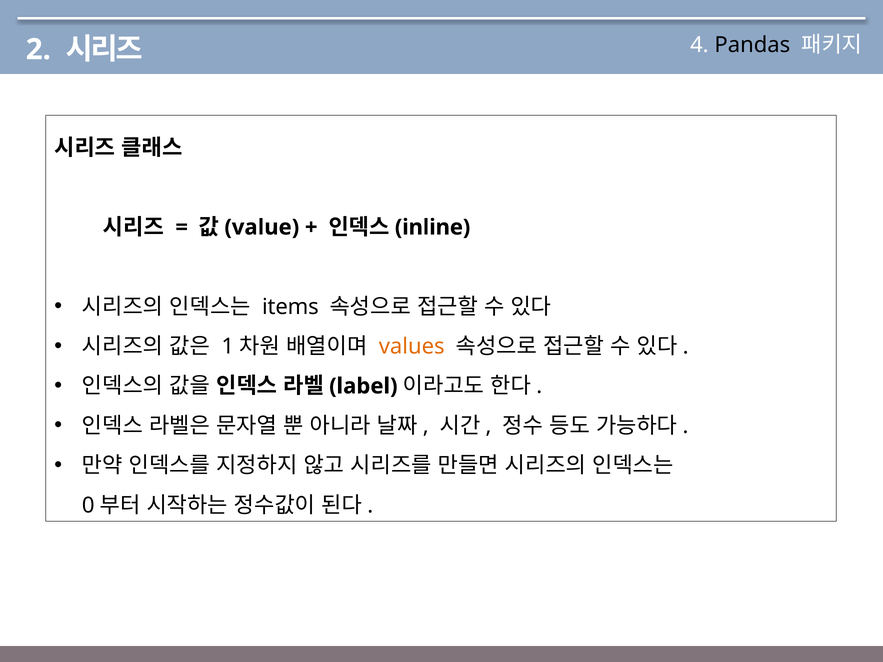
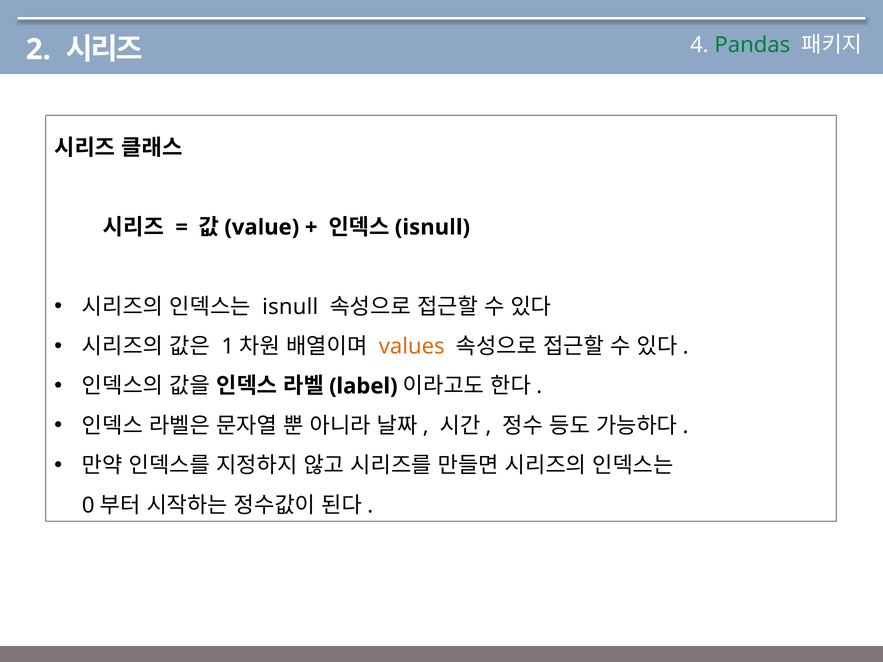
Pandas colour: black -> green
inline at (433, 227): inline -> isnull
items at (290, 307): items -> isnull
